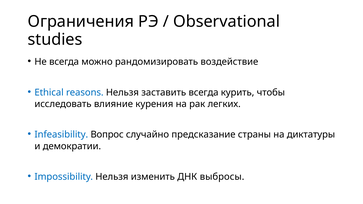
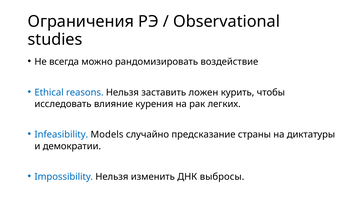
заставить всегда: всегда -> ложен
Вопрос: Вопрос -> Models
